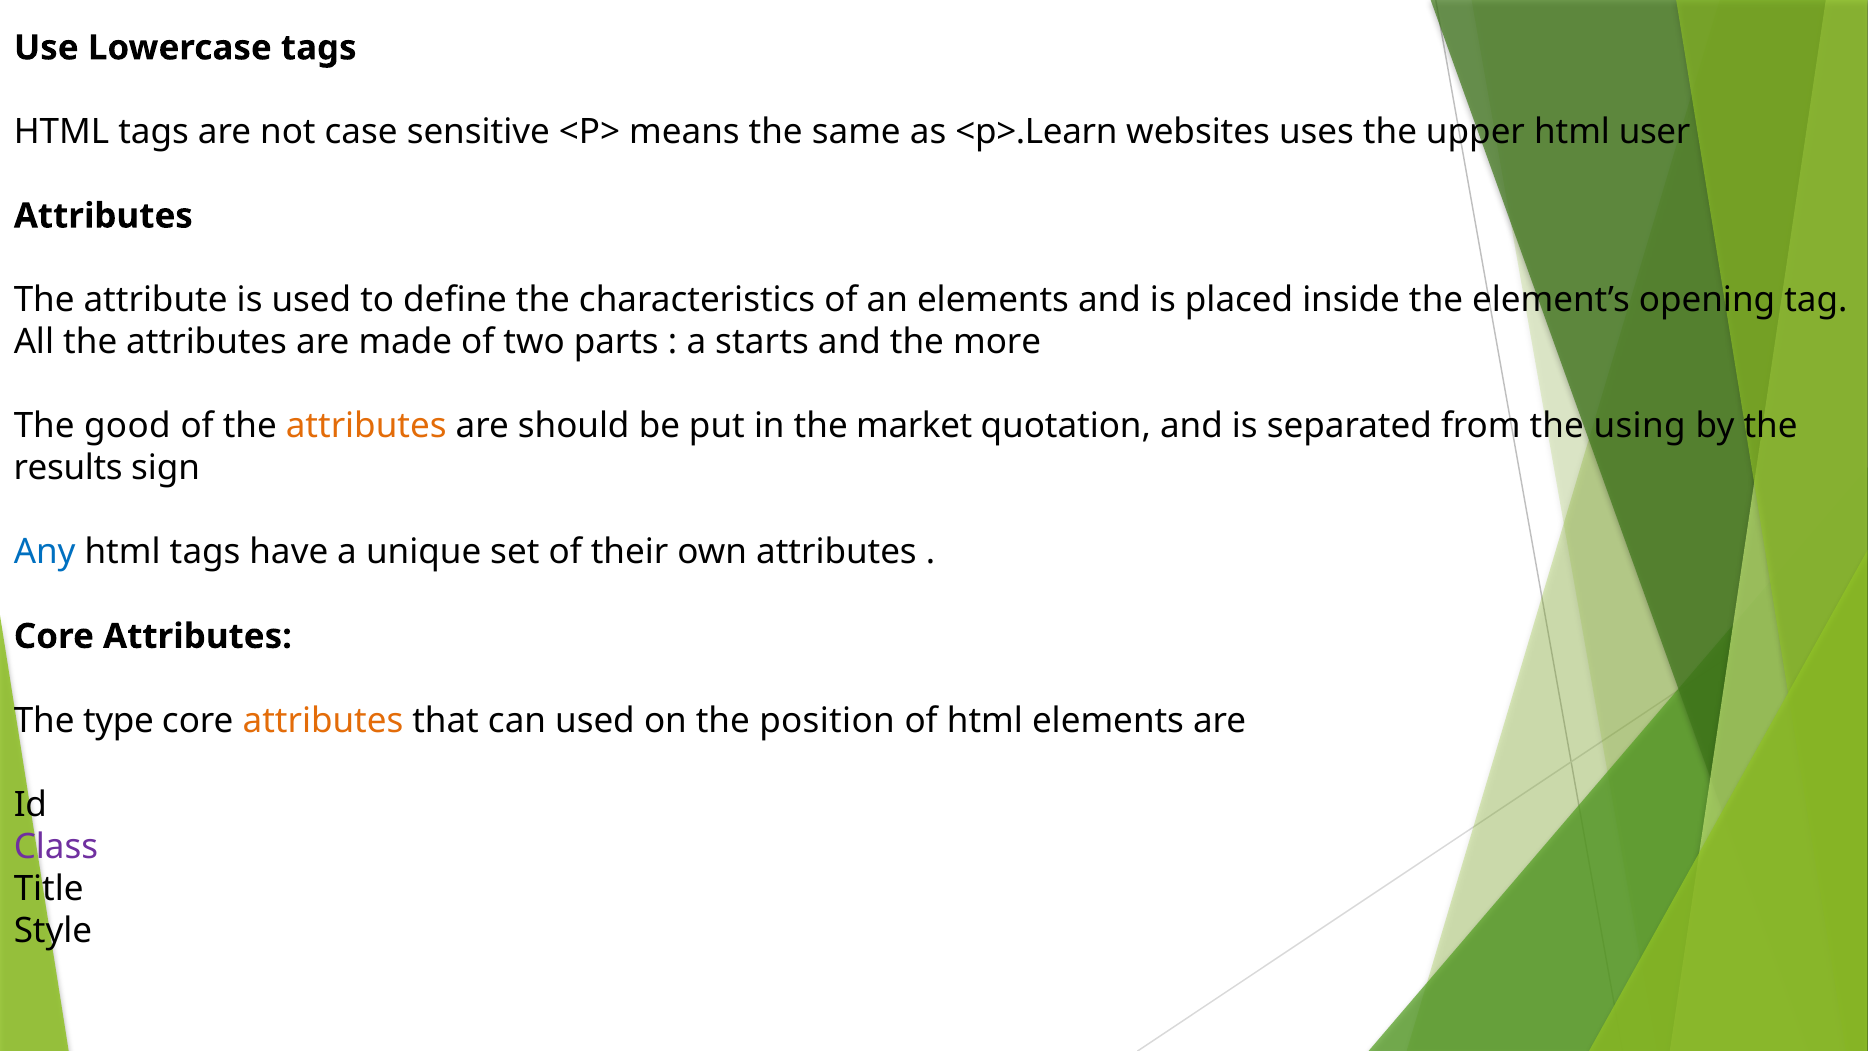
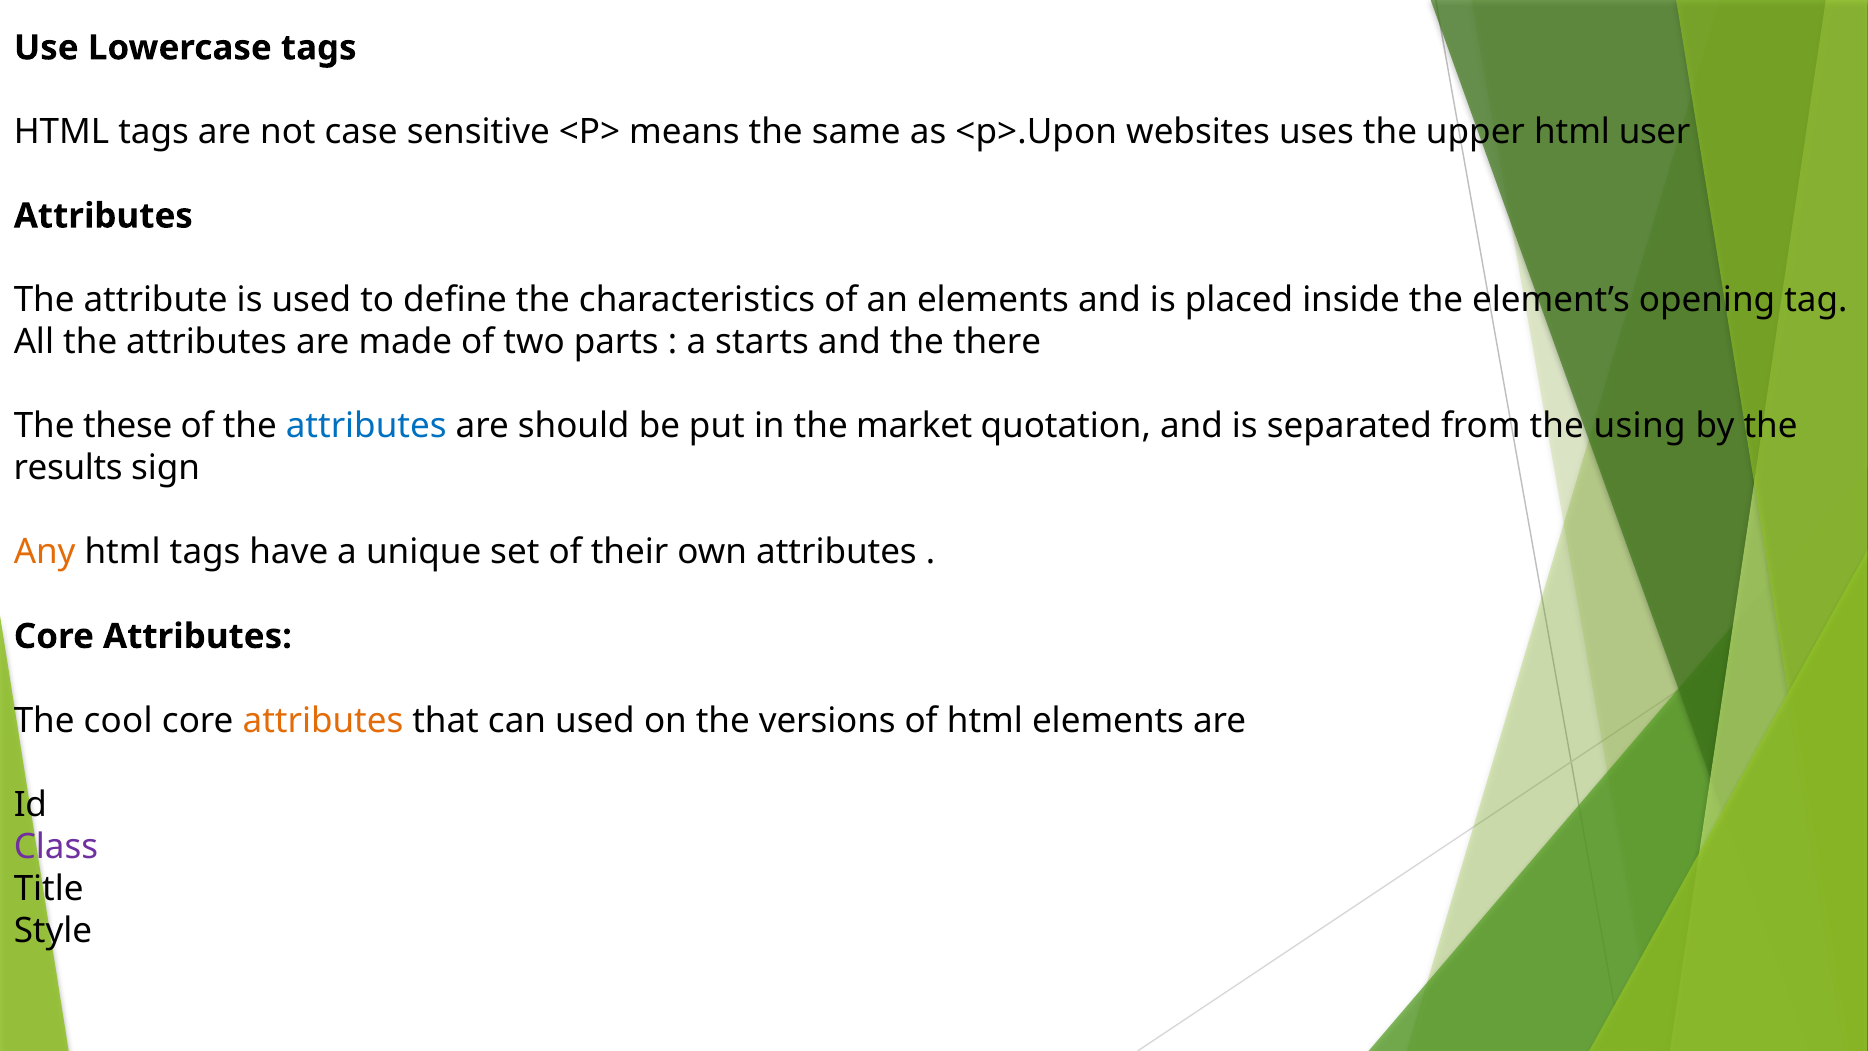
<p>.Learn: <p>.Learn -> <p>.Upon
more: more -> there
good: good -> these
attributes at (366, 426) colour: orange -> blue
Any colour: blue -> orange
type: type -> cool
position: position -> versions
